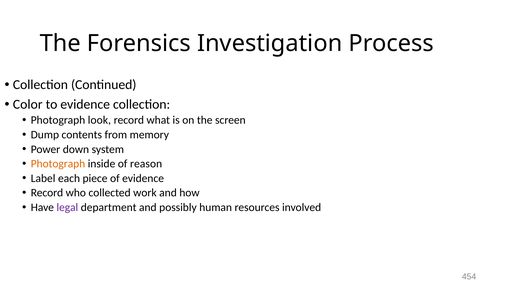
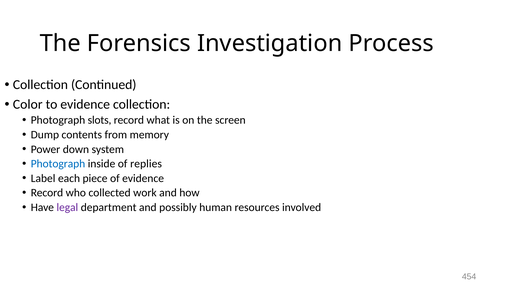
look: look -> slots
Photograph at (58, 164) colour: orange -> blue
reason: reason -> replies
